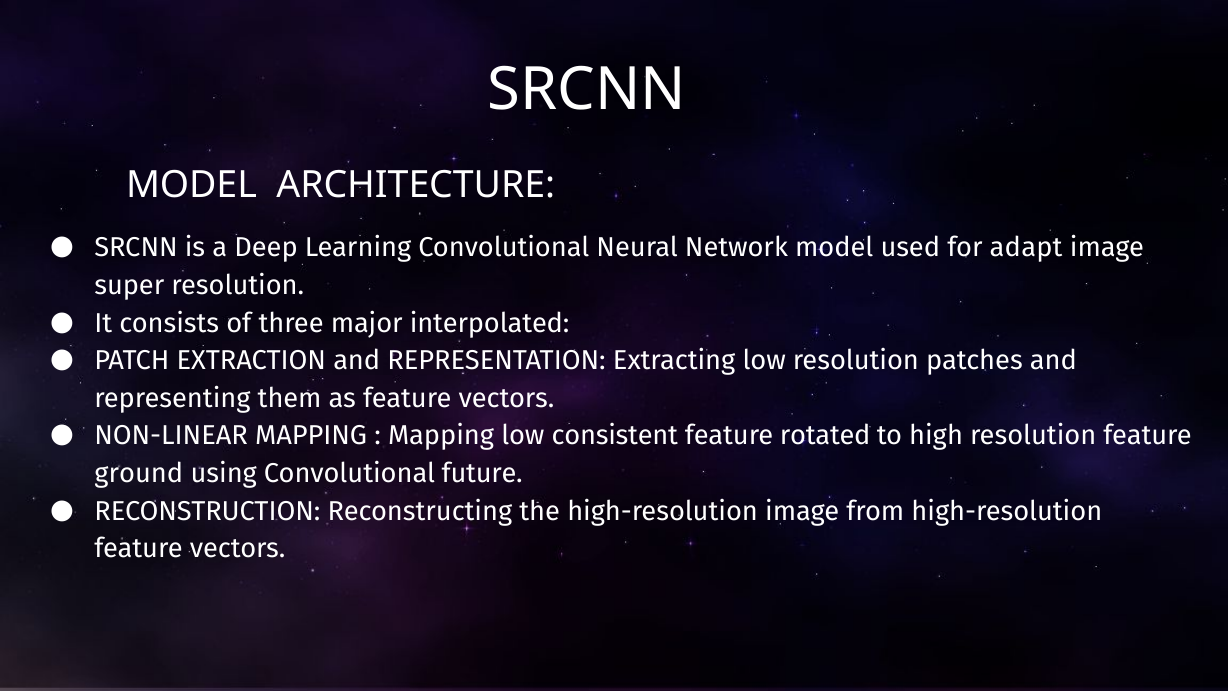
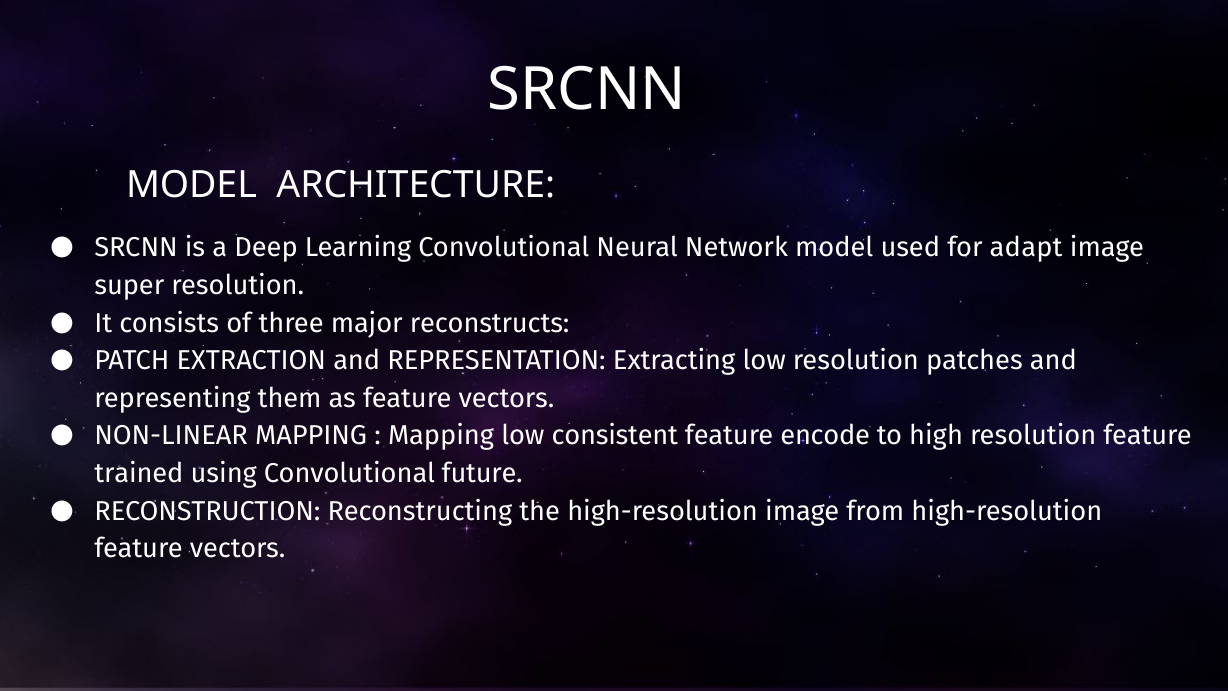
interpolated: interpolated -> reconstructs
rotated: rotated -> encode
ground: ground -> trained
